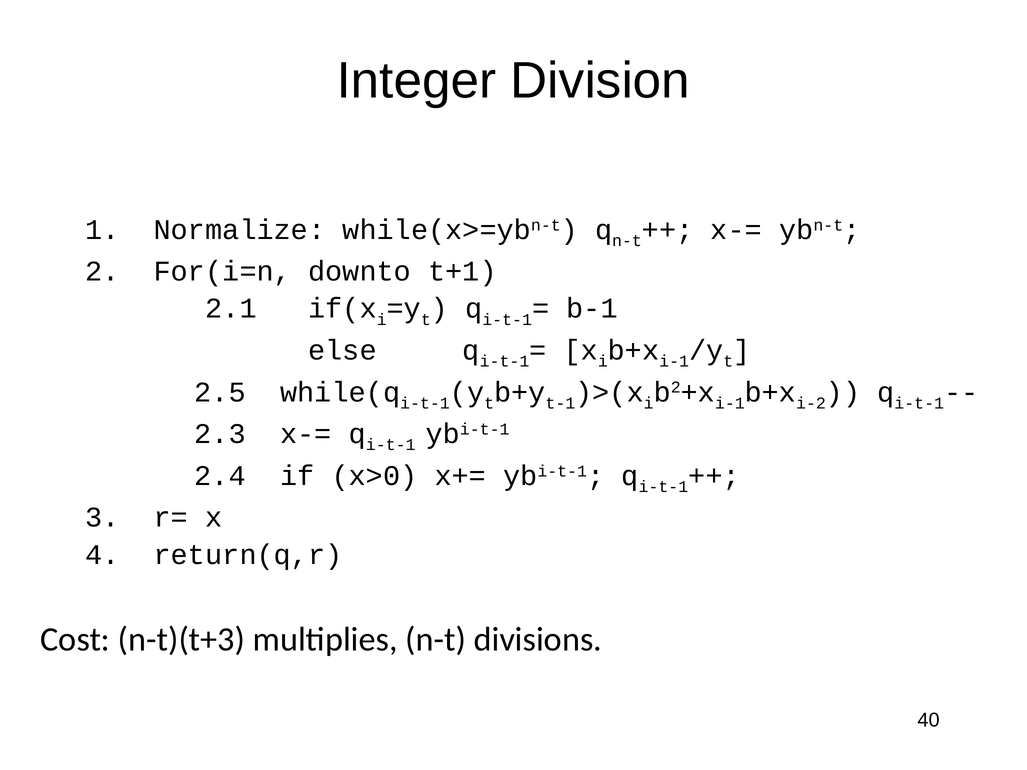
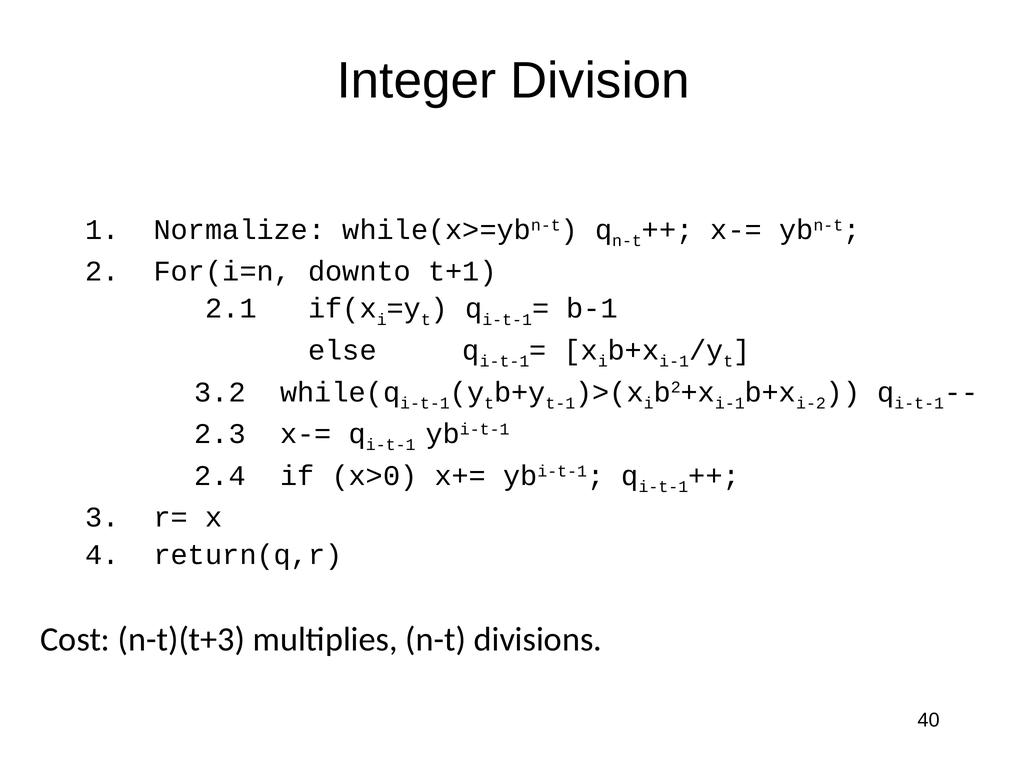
2.5: 2.5 -> 3.2
